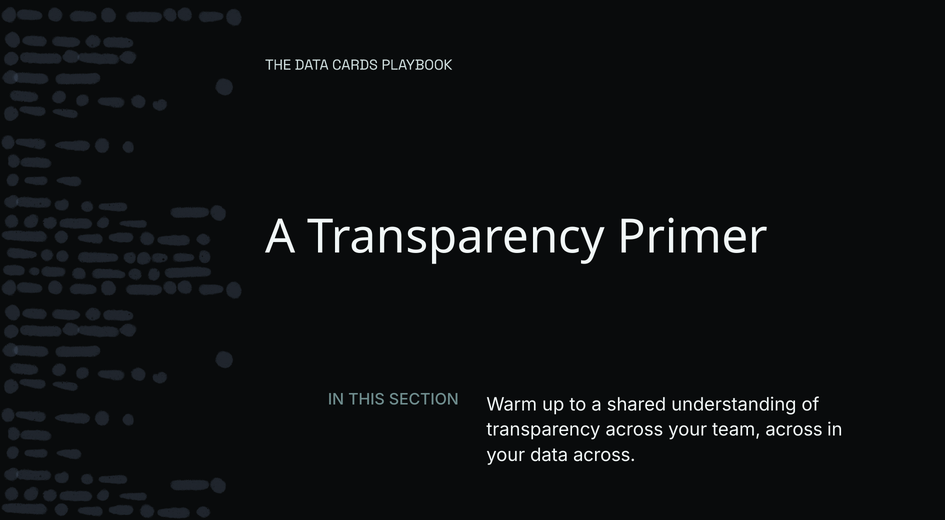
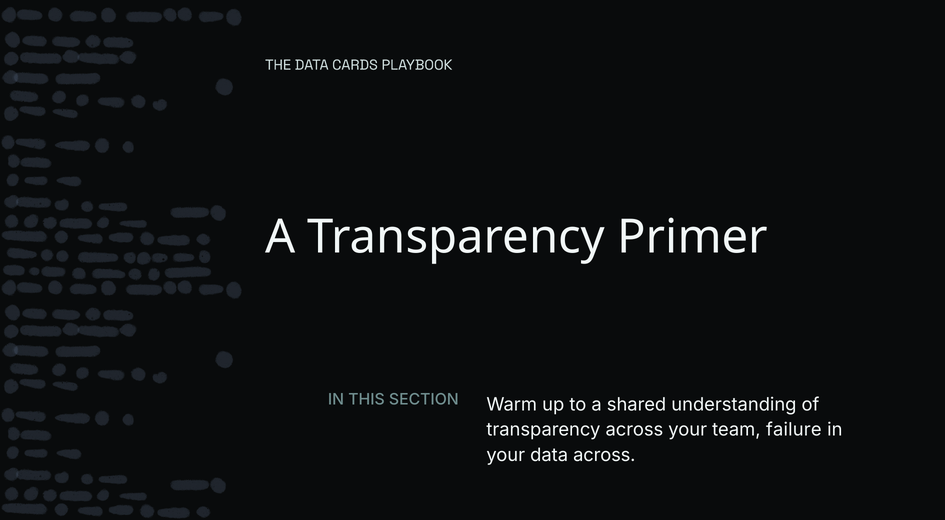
team across: across -> failure
